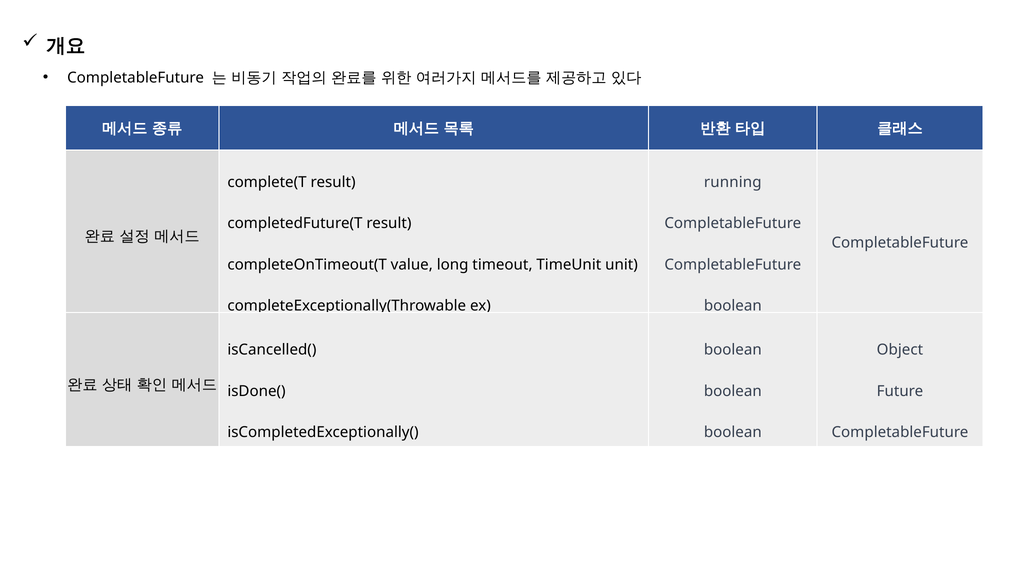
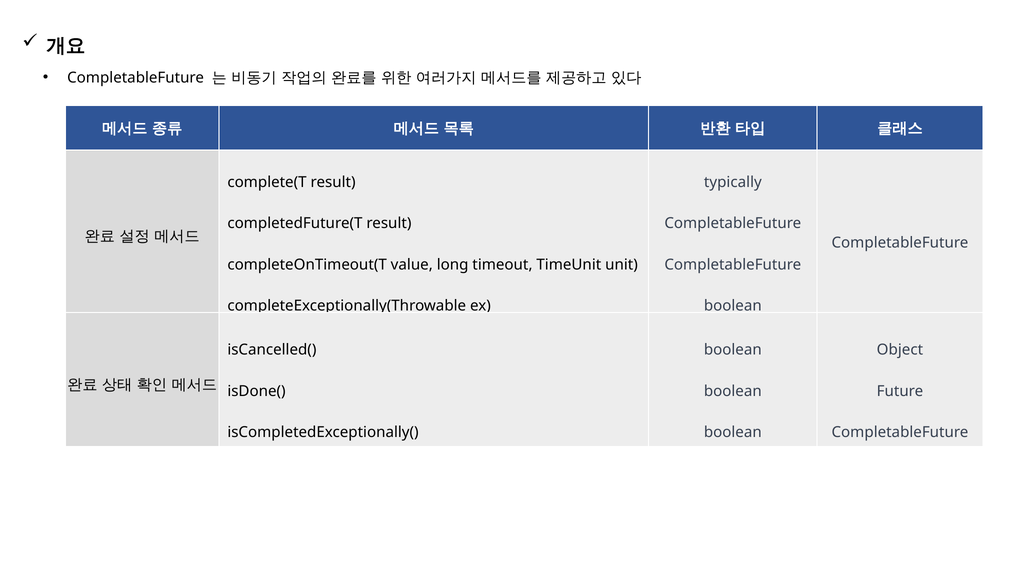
running: running -> typically
